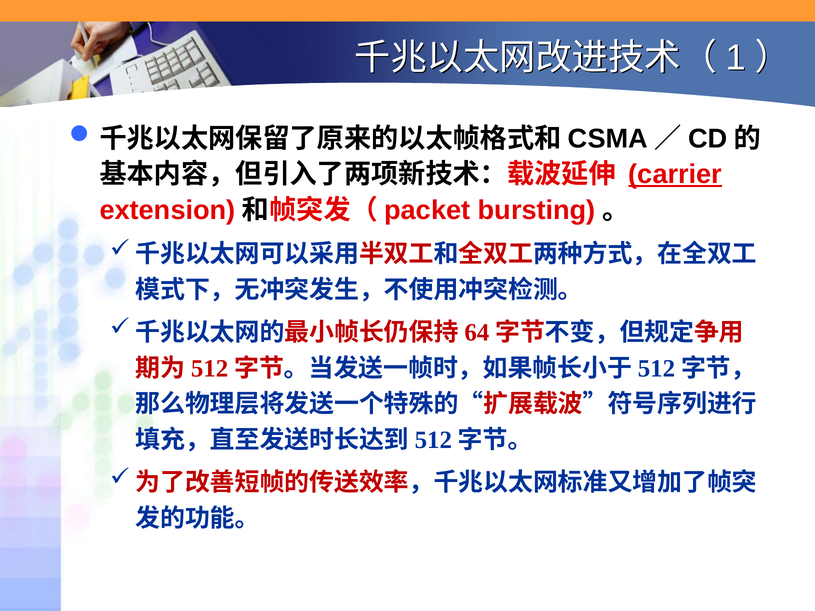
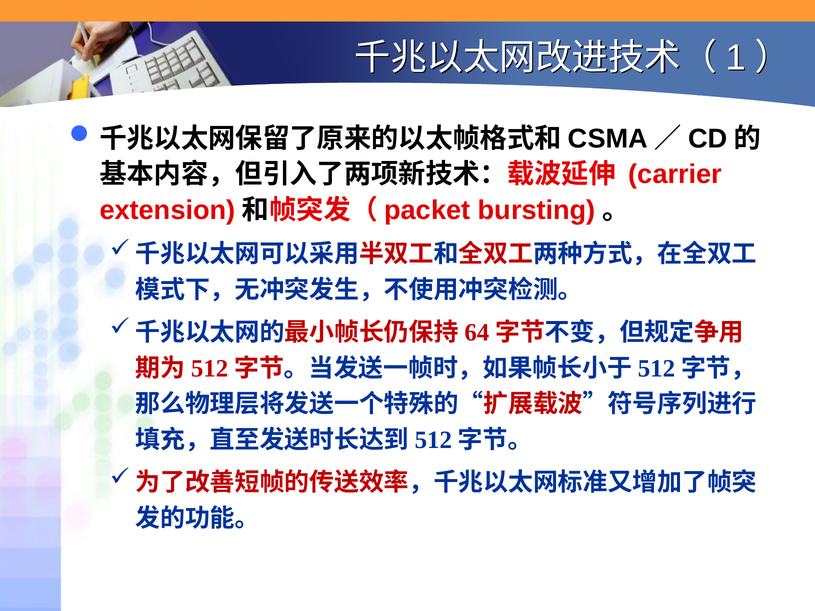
carrier underline: present -> none
